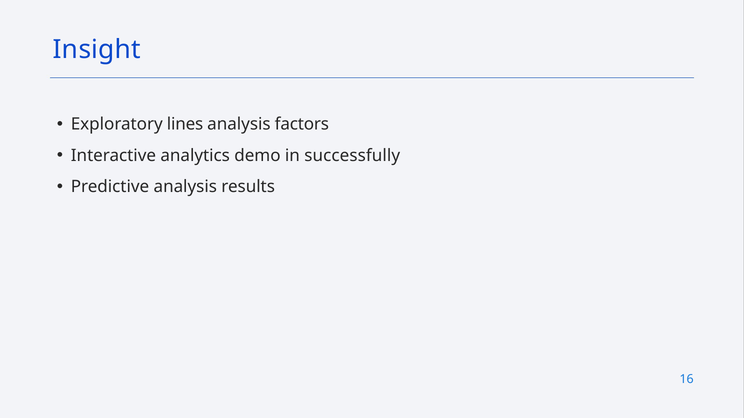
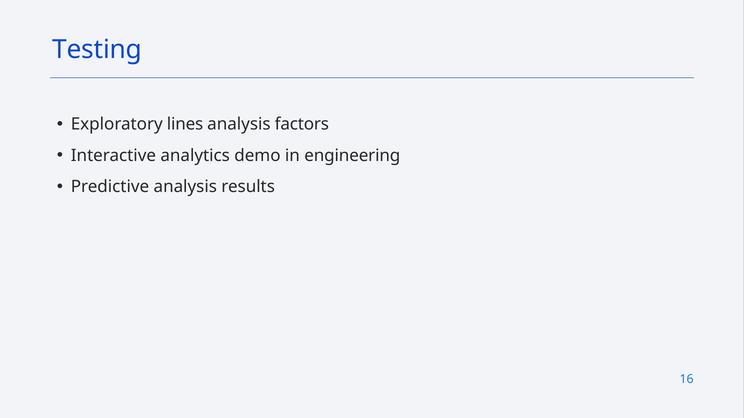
Insight: Insight -> Testing
successfully: successfully -> engineering
